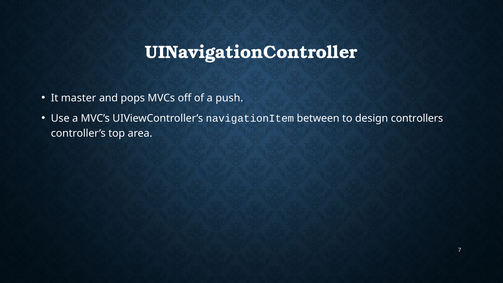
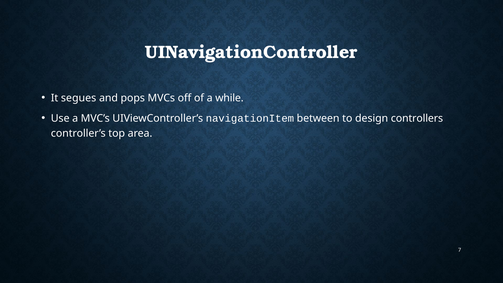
master: master -> segues
push: push -> while
